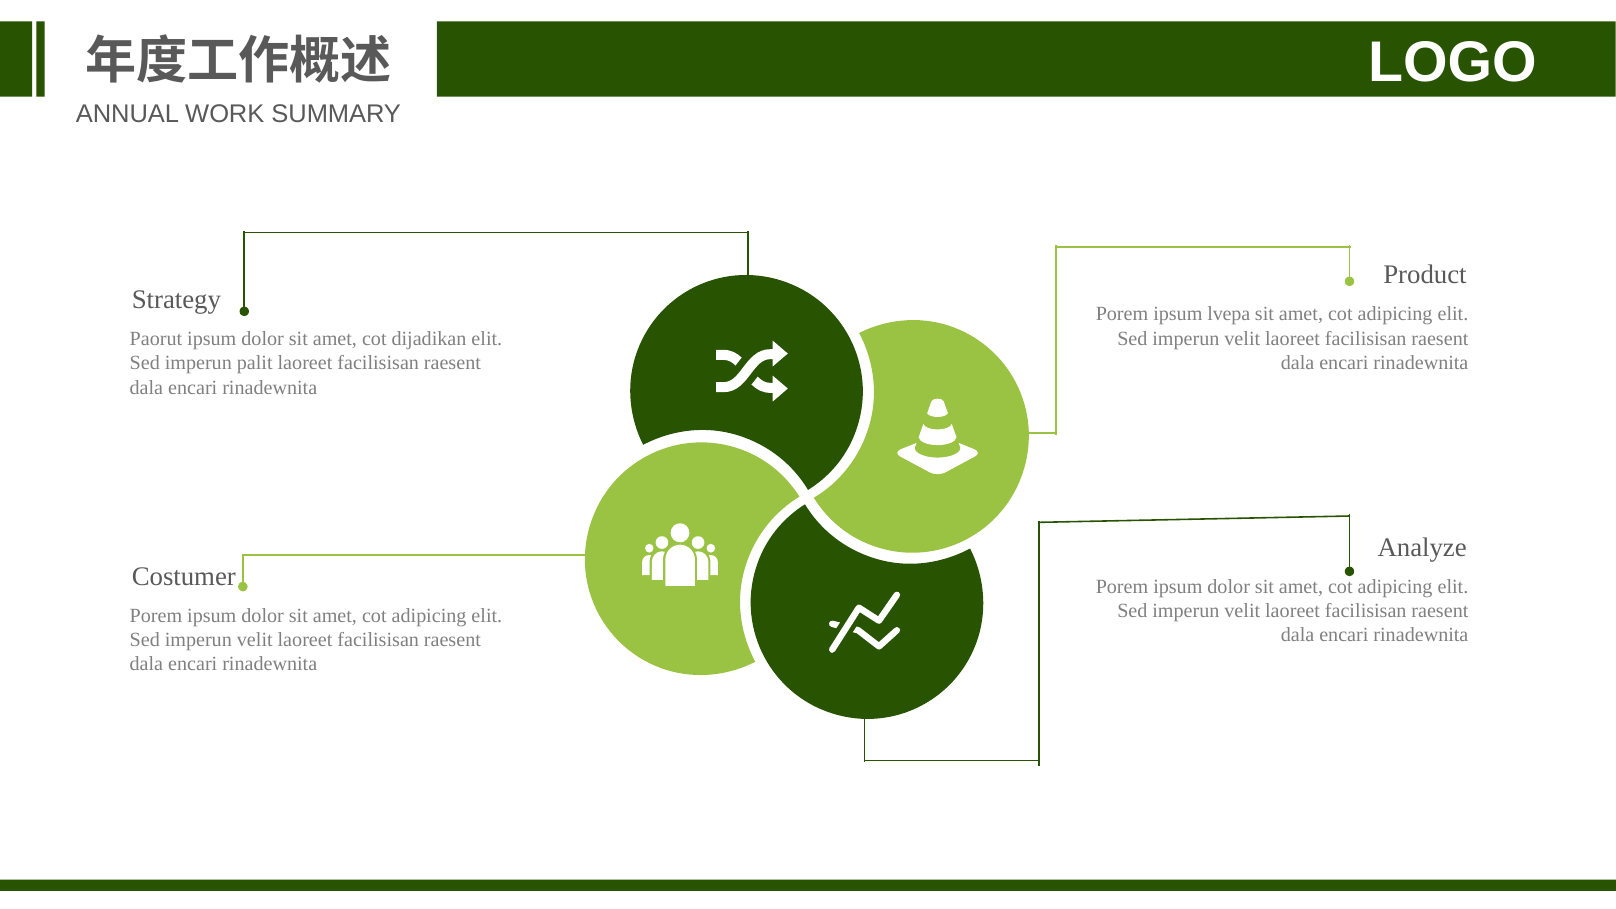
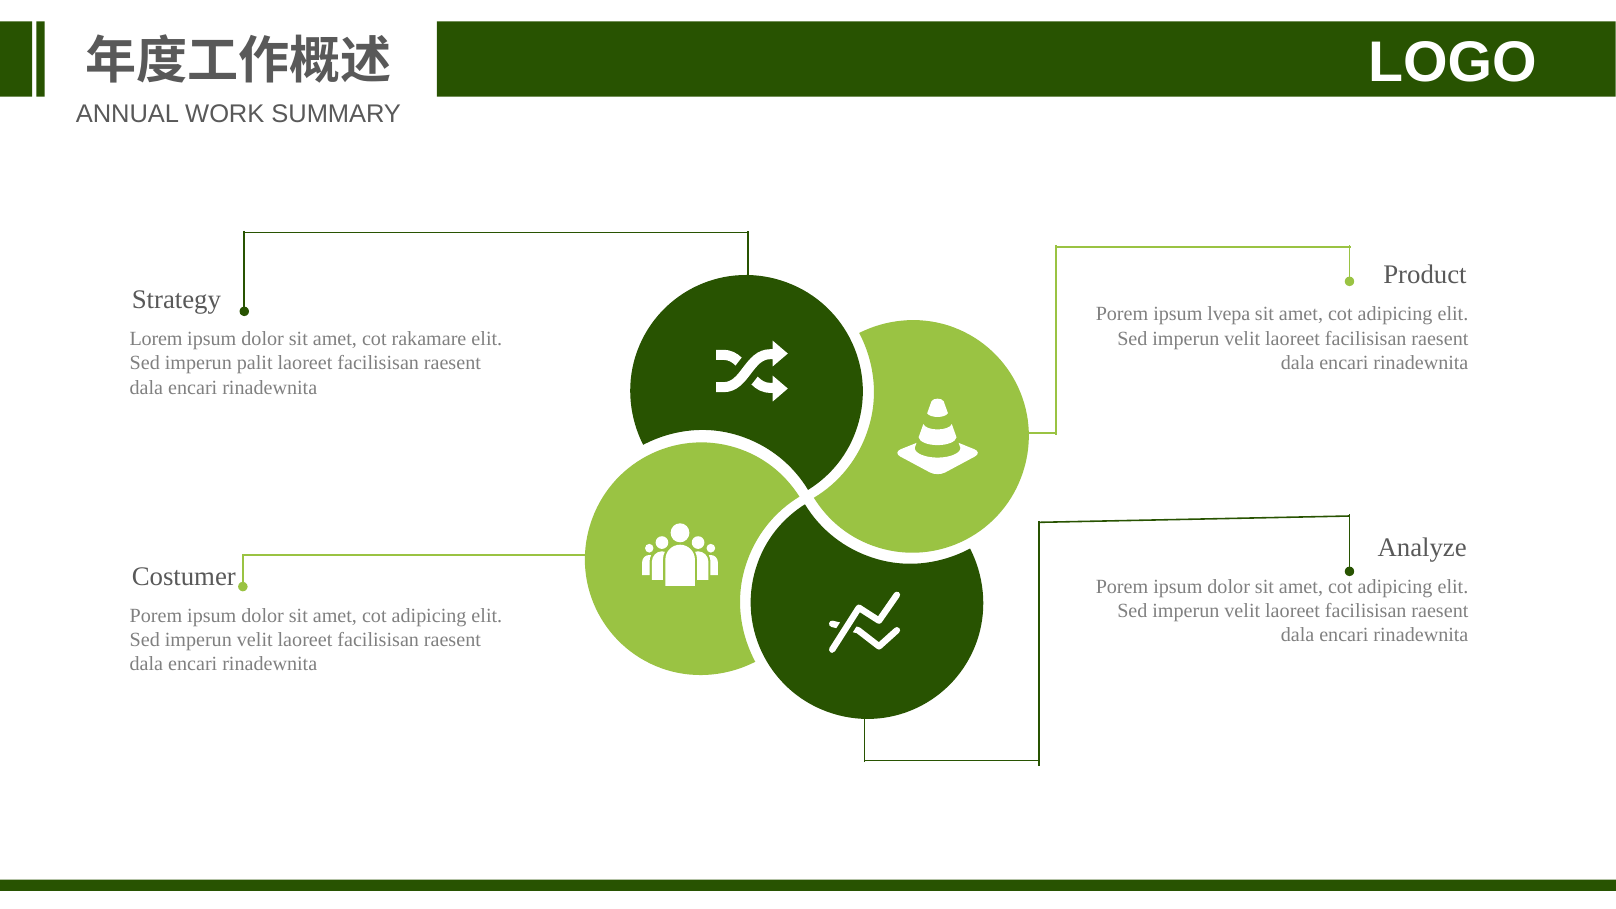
Paorut: Paorut -> Lorem
dijadikan: dijadikan -> rakamare
